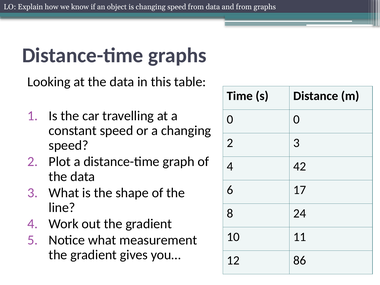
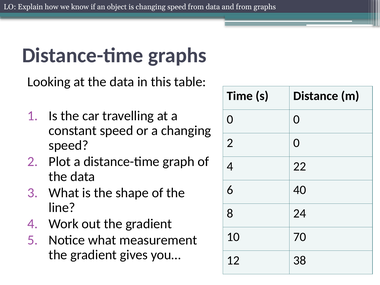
2 3: 3 -> 0
42: 42 -> 22
17: 17 -> 40
11: 11 -> 70
86: 86 -> 38
